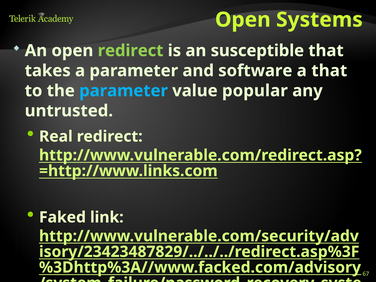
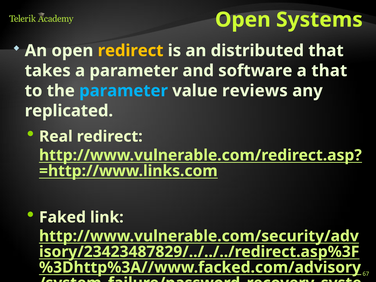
redirect at (131, 51) colour: light green -> yellow
susceptible: susceptible -> distributed
popular: popular -> reviews
untrusted: untrusted -> replicated
